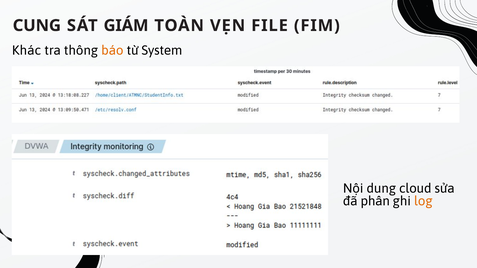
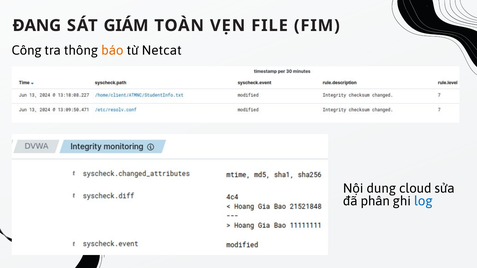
CUNG: CUNG -> ĐANG
Khác: Khác -> Công
System: System -> Netcat
log colour: orange -> blue
